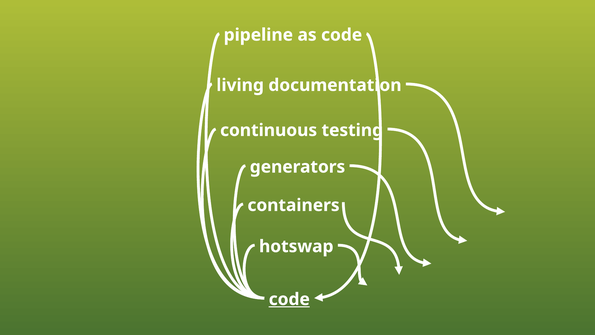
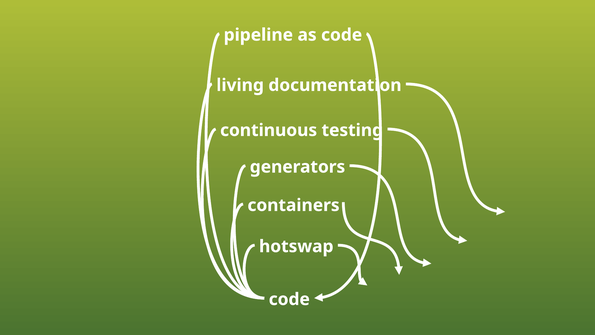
code at (289, 299) underline: present -> none
